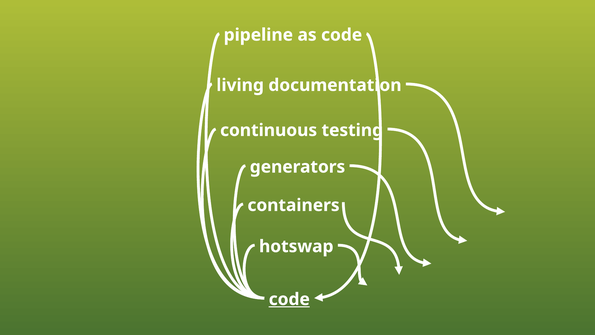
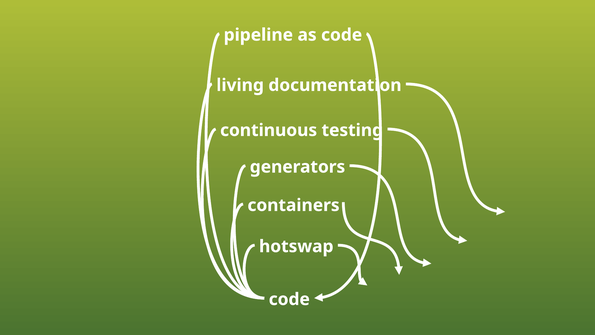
code at (289, 299) underline: present -> none
